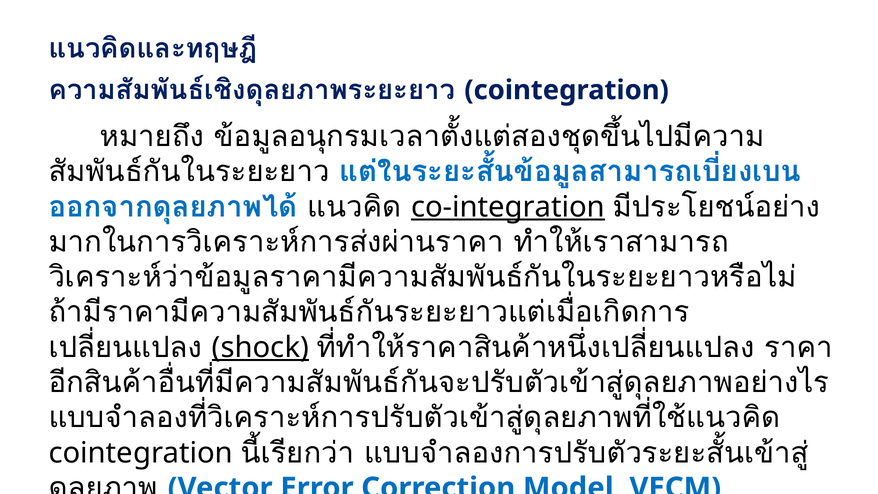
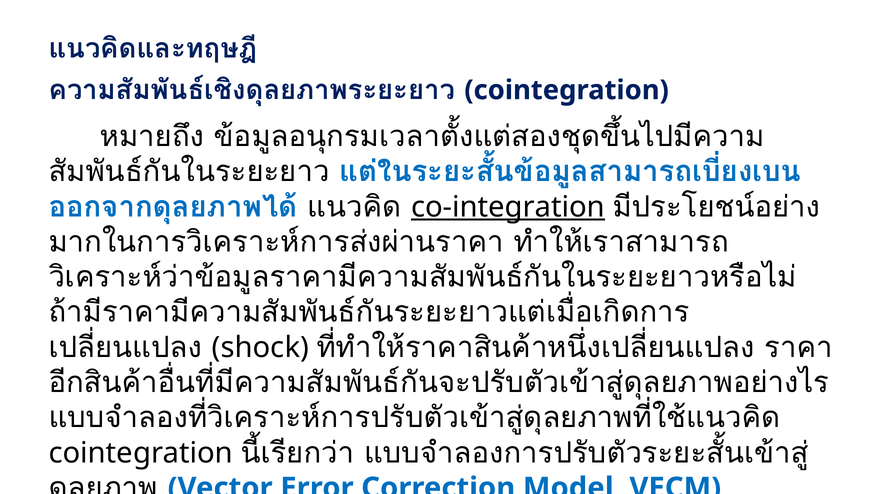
shock underline: present -> none
